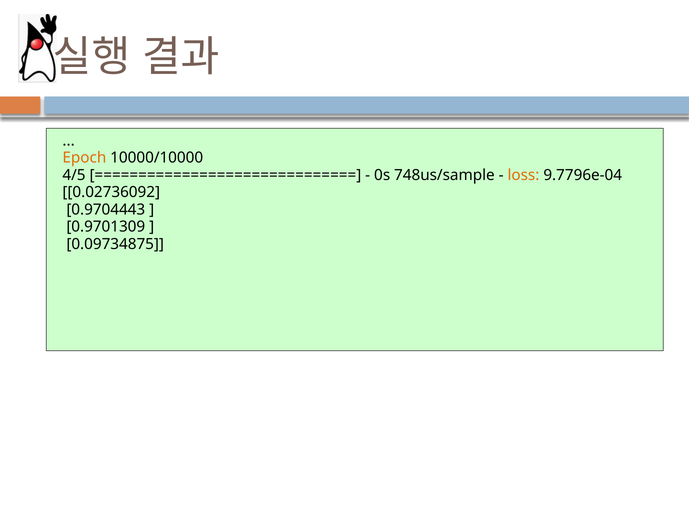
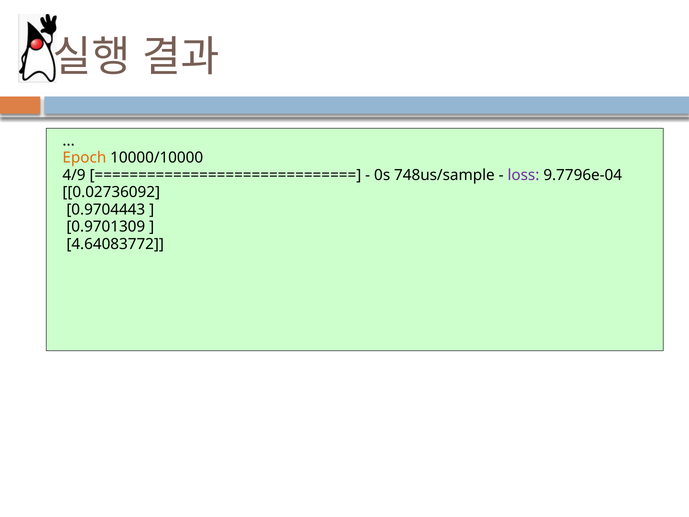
4/5: 4/5 -> 4/9
loss colour: orange -> purple
0.09734875: 0.09734875 -> 4.64083772
